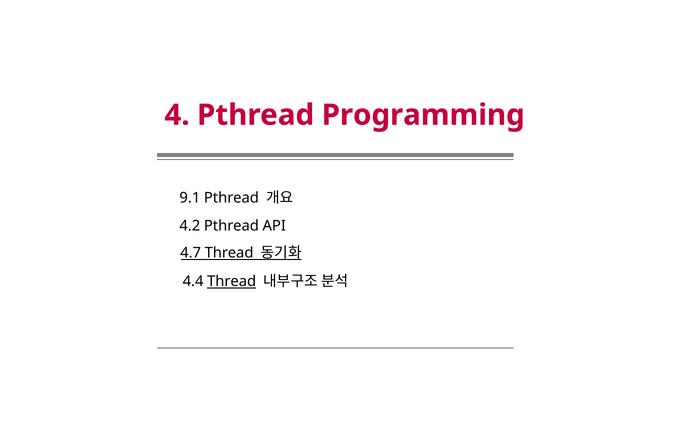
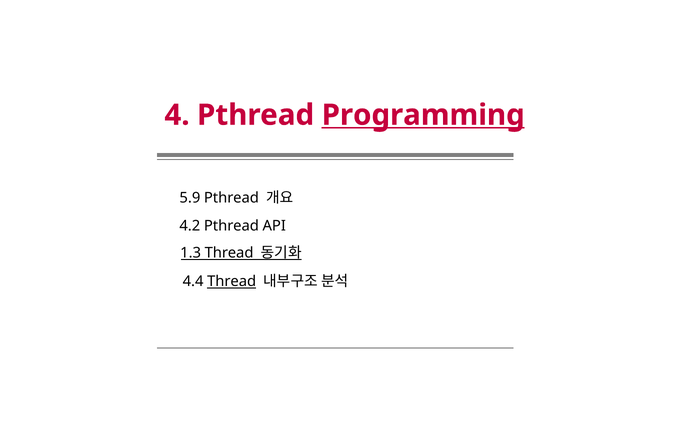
Programming underline: none -> present
9.1: 9.1 -> 5.9
4.7: 4.7 -> 1.3
